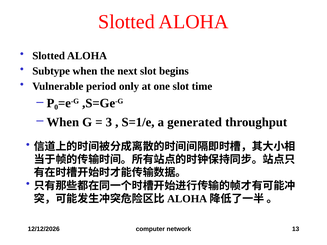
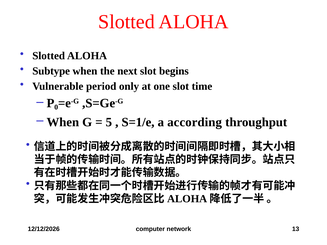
3: 3 -> 5
generated: generated -> according
